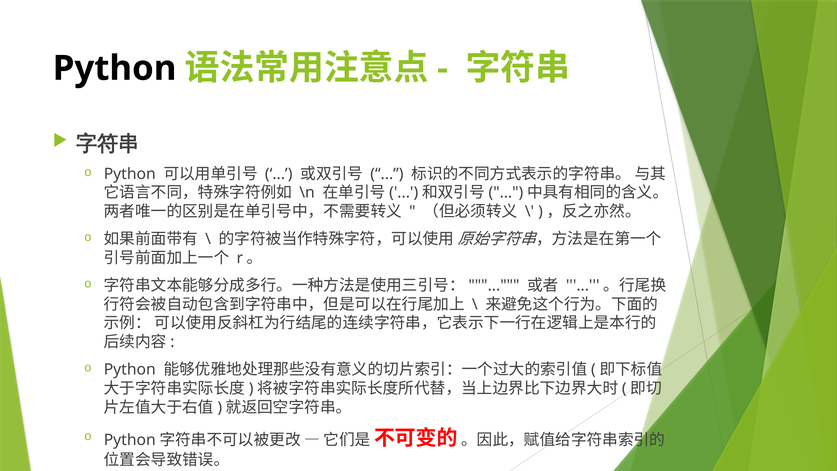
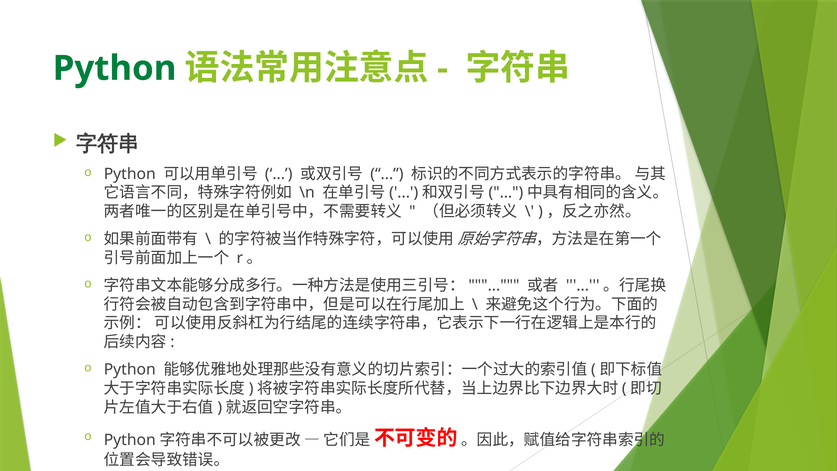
Python at (115, 68) colour: black -> green
